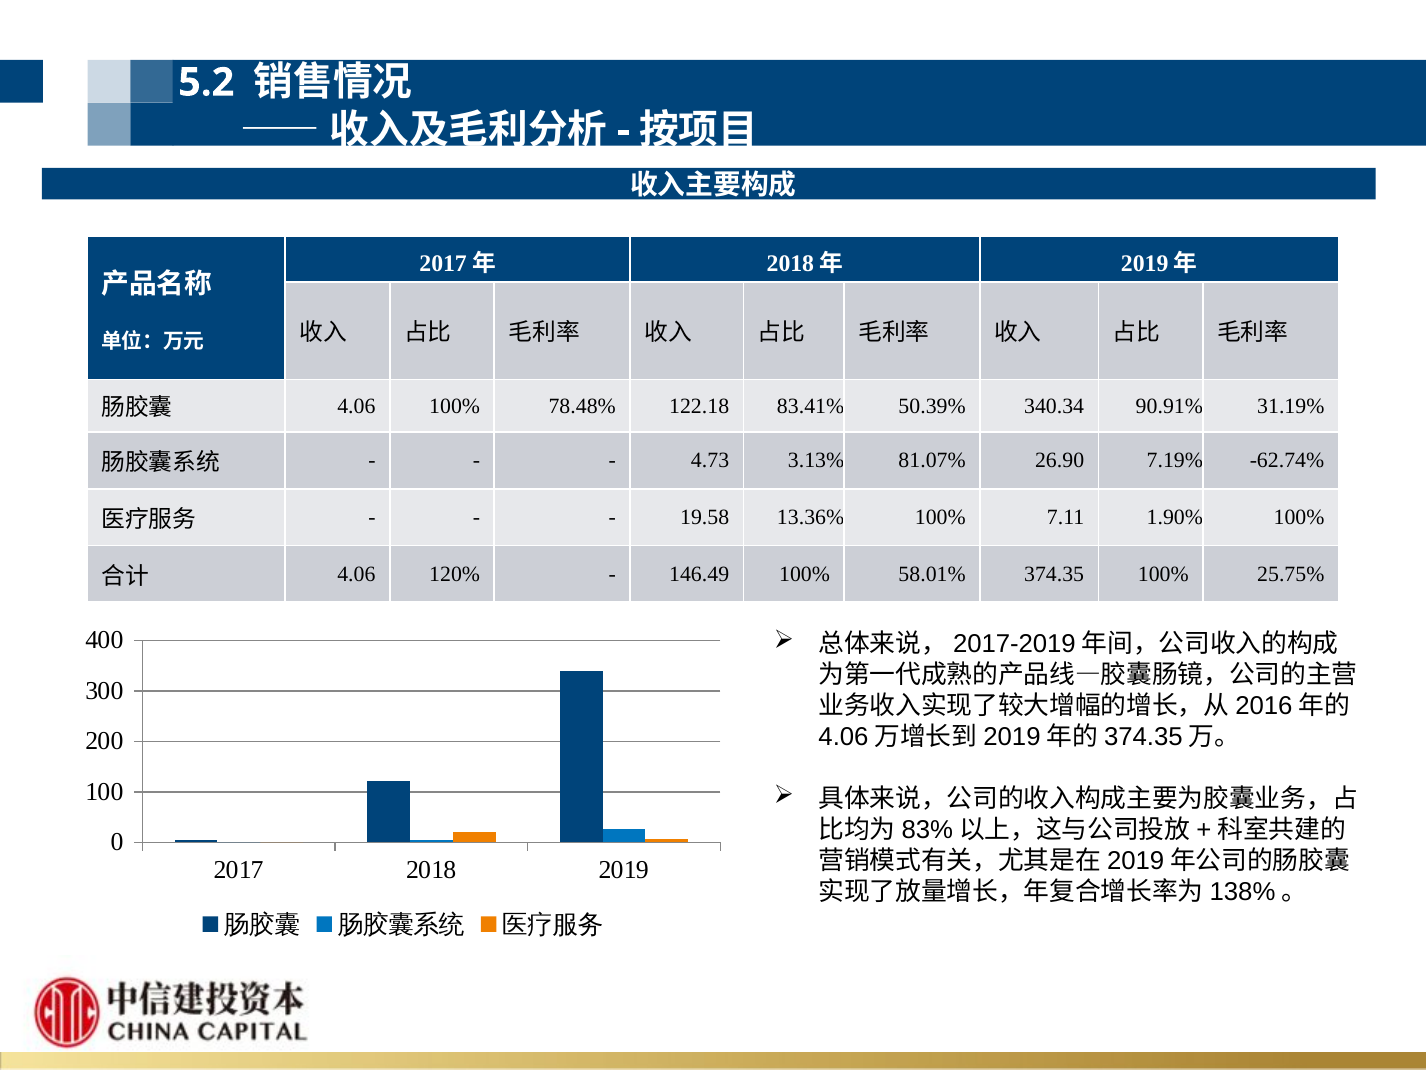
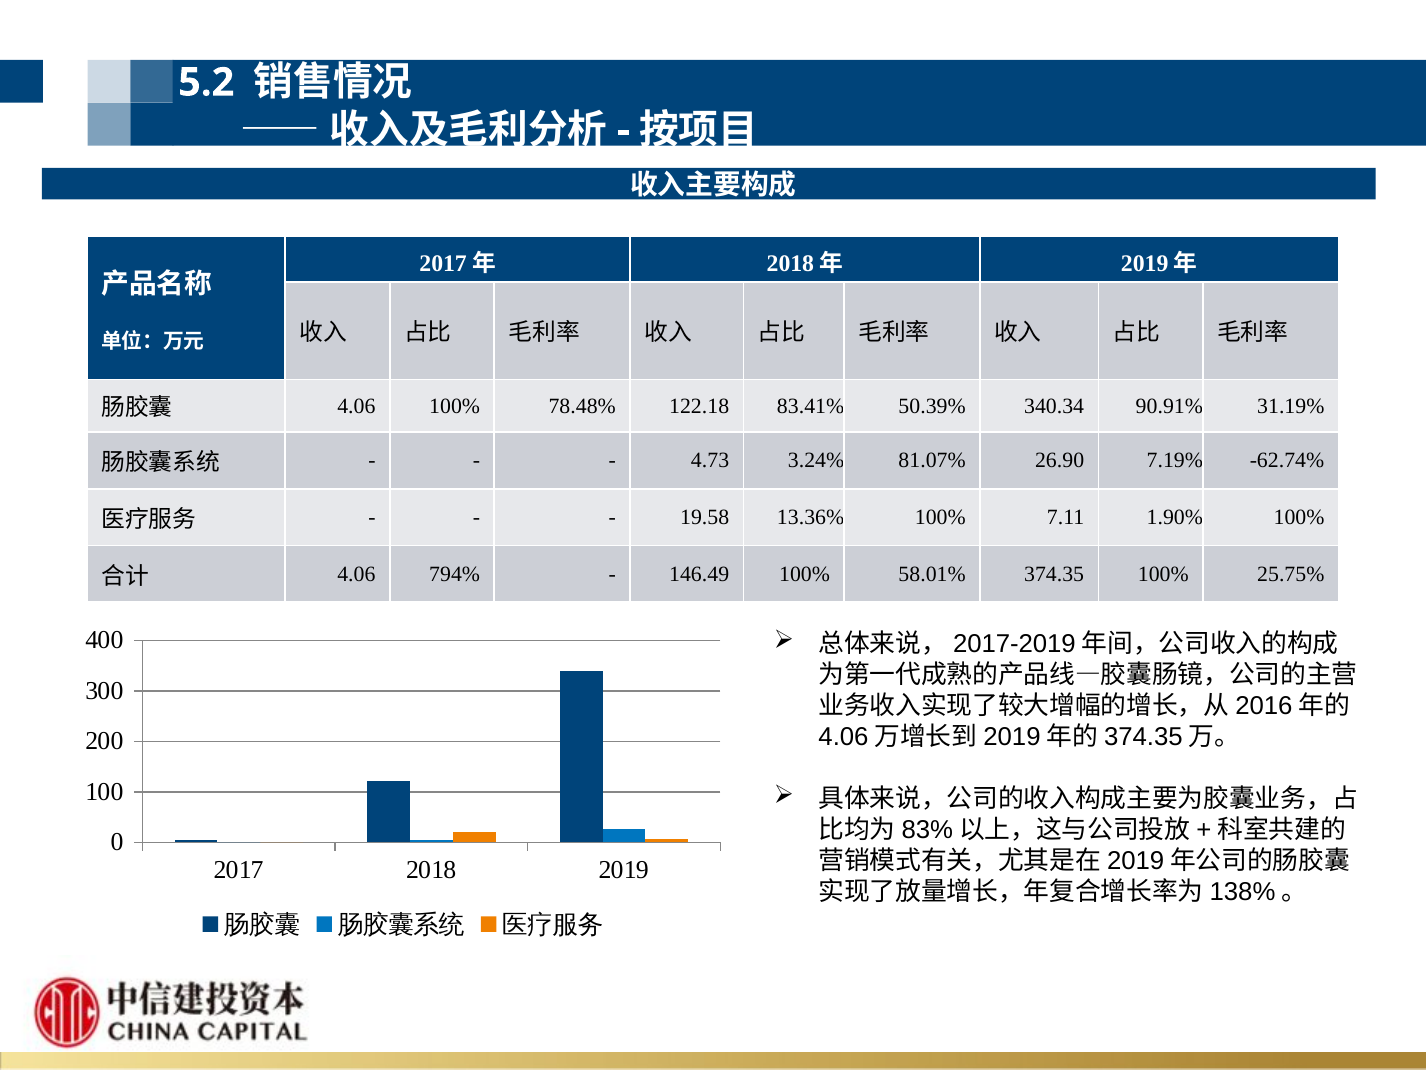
3.13%: 3.13% -> 3.24%
120%: 120% -> 794%
